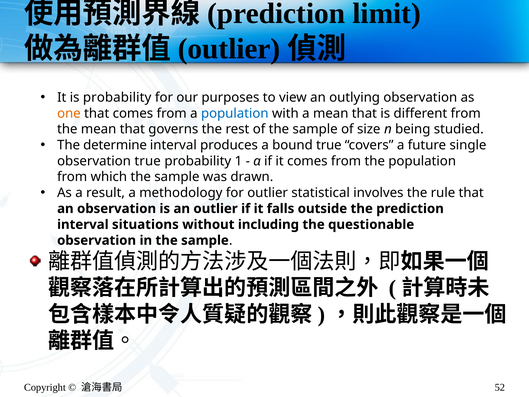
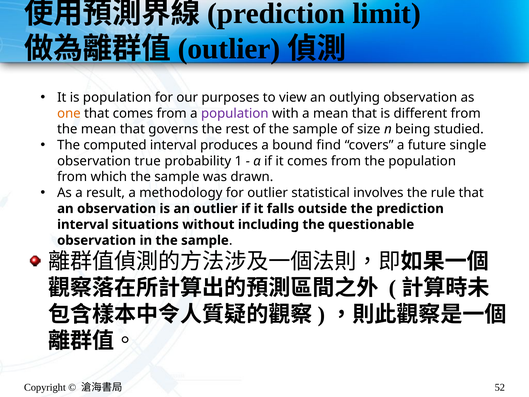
is probability: probability -> population
population at (235, 113) colour: blue -> purple
determine: determine -> computed
bound true: true -> find
